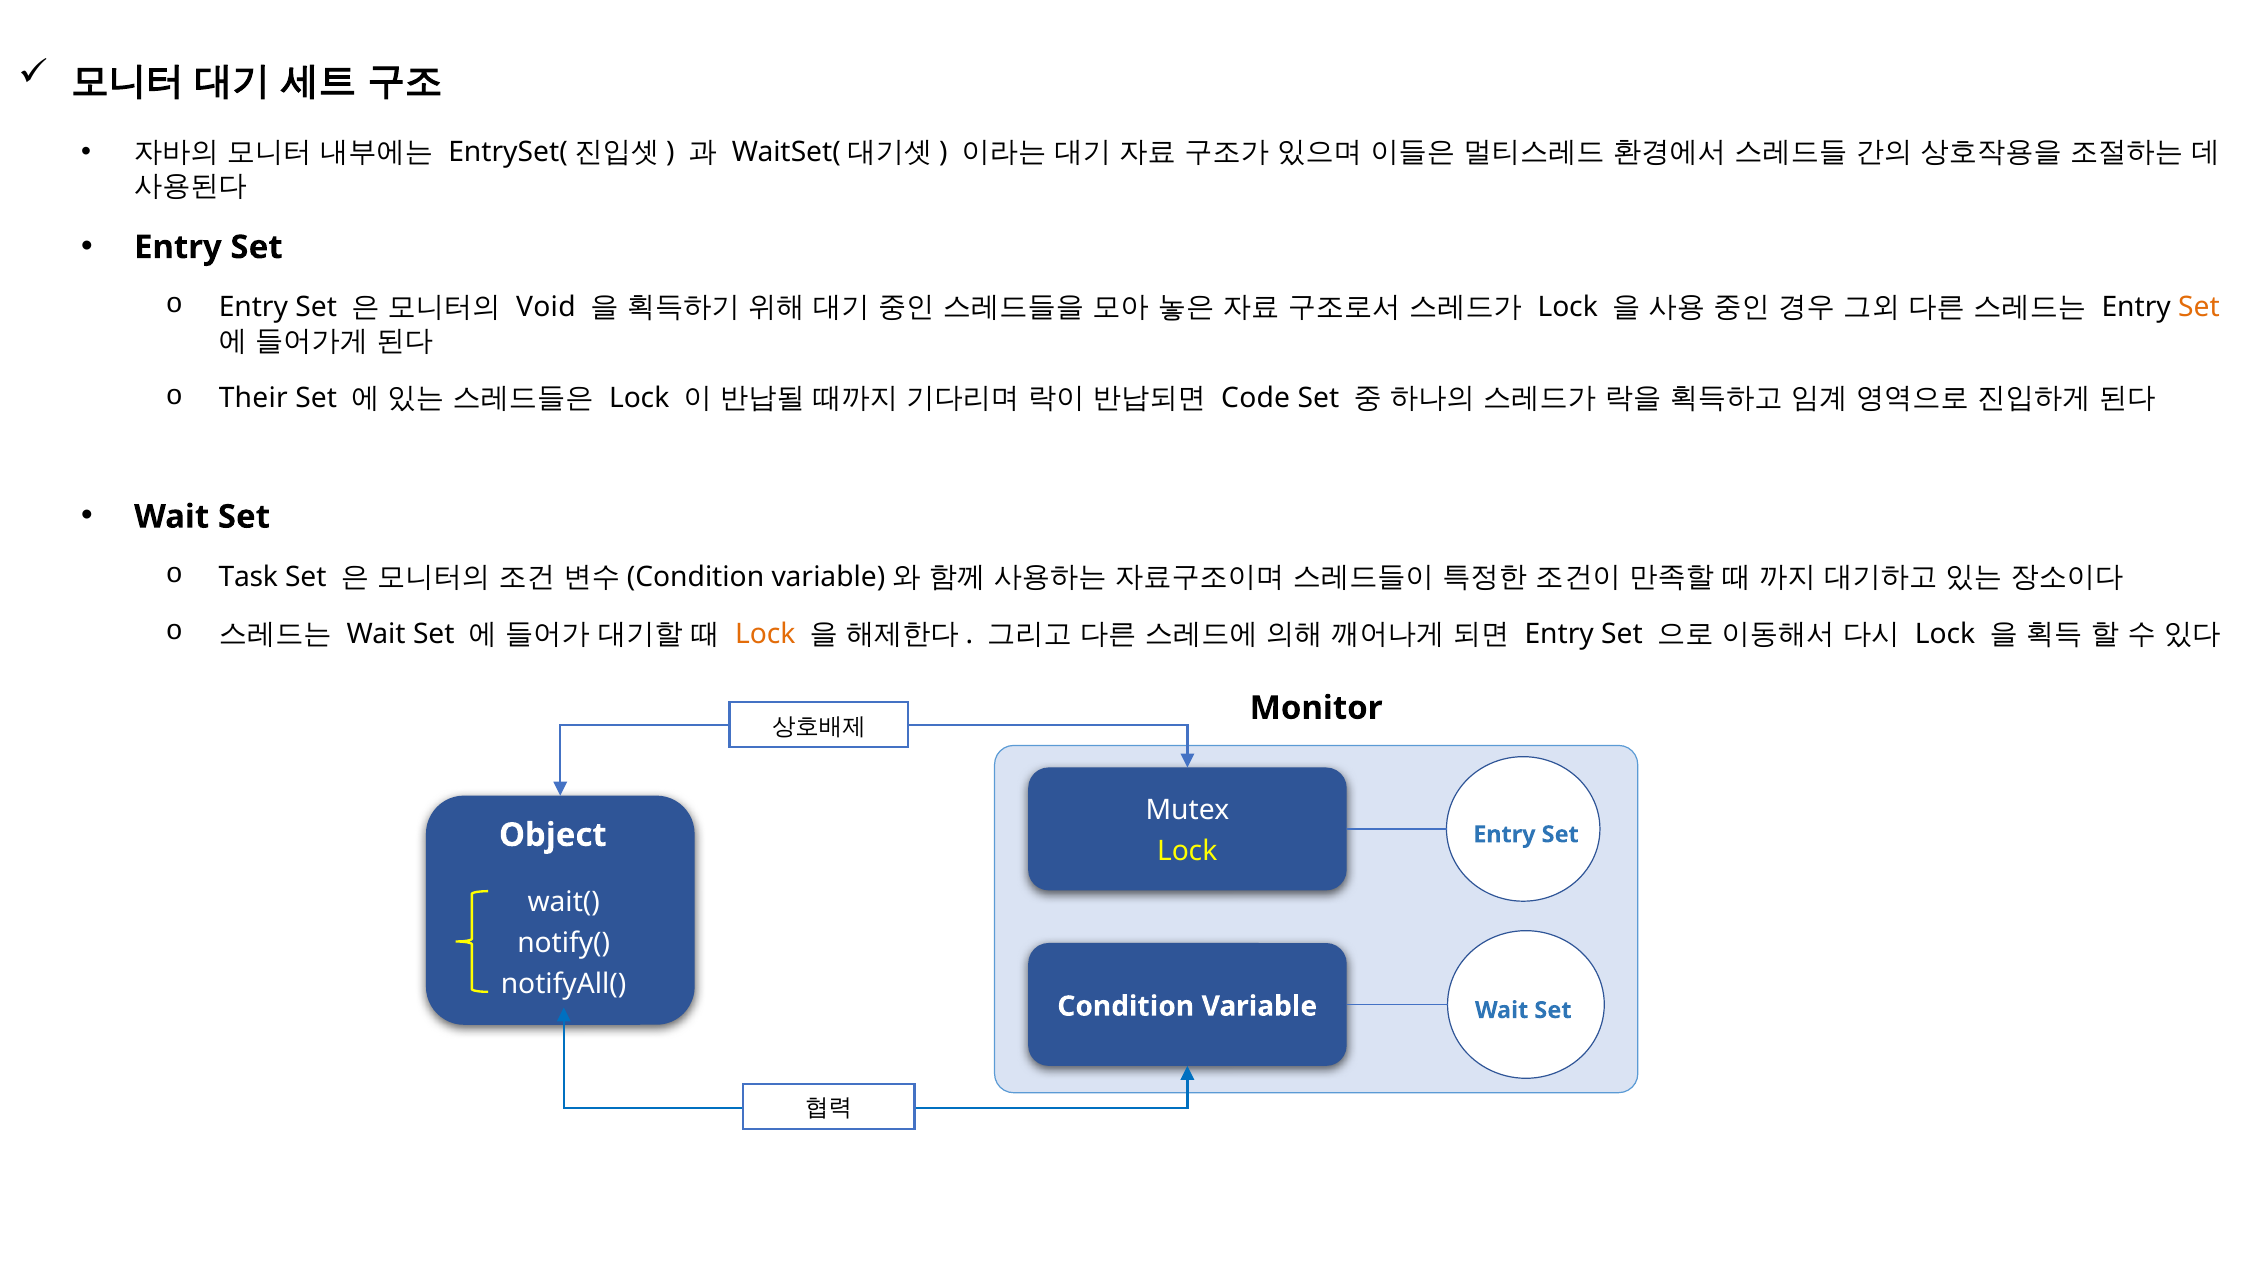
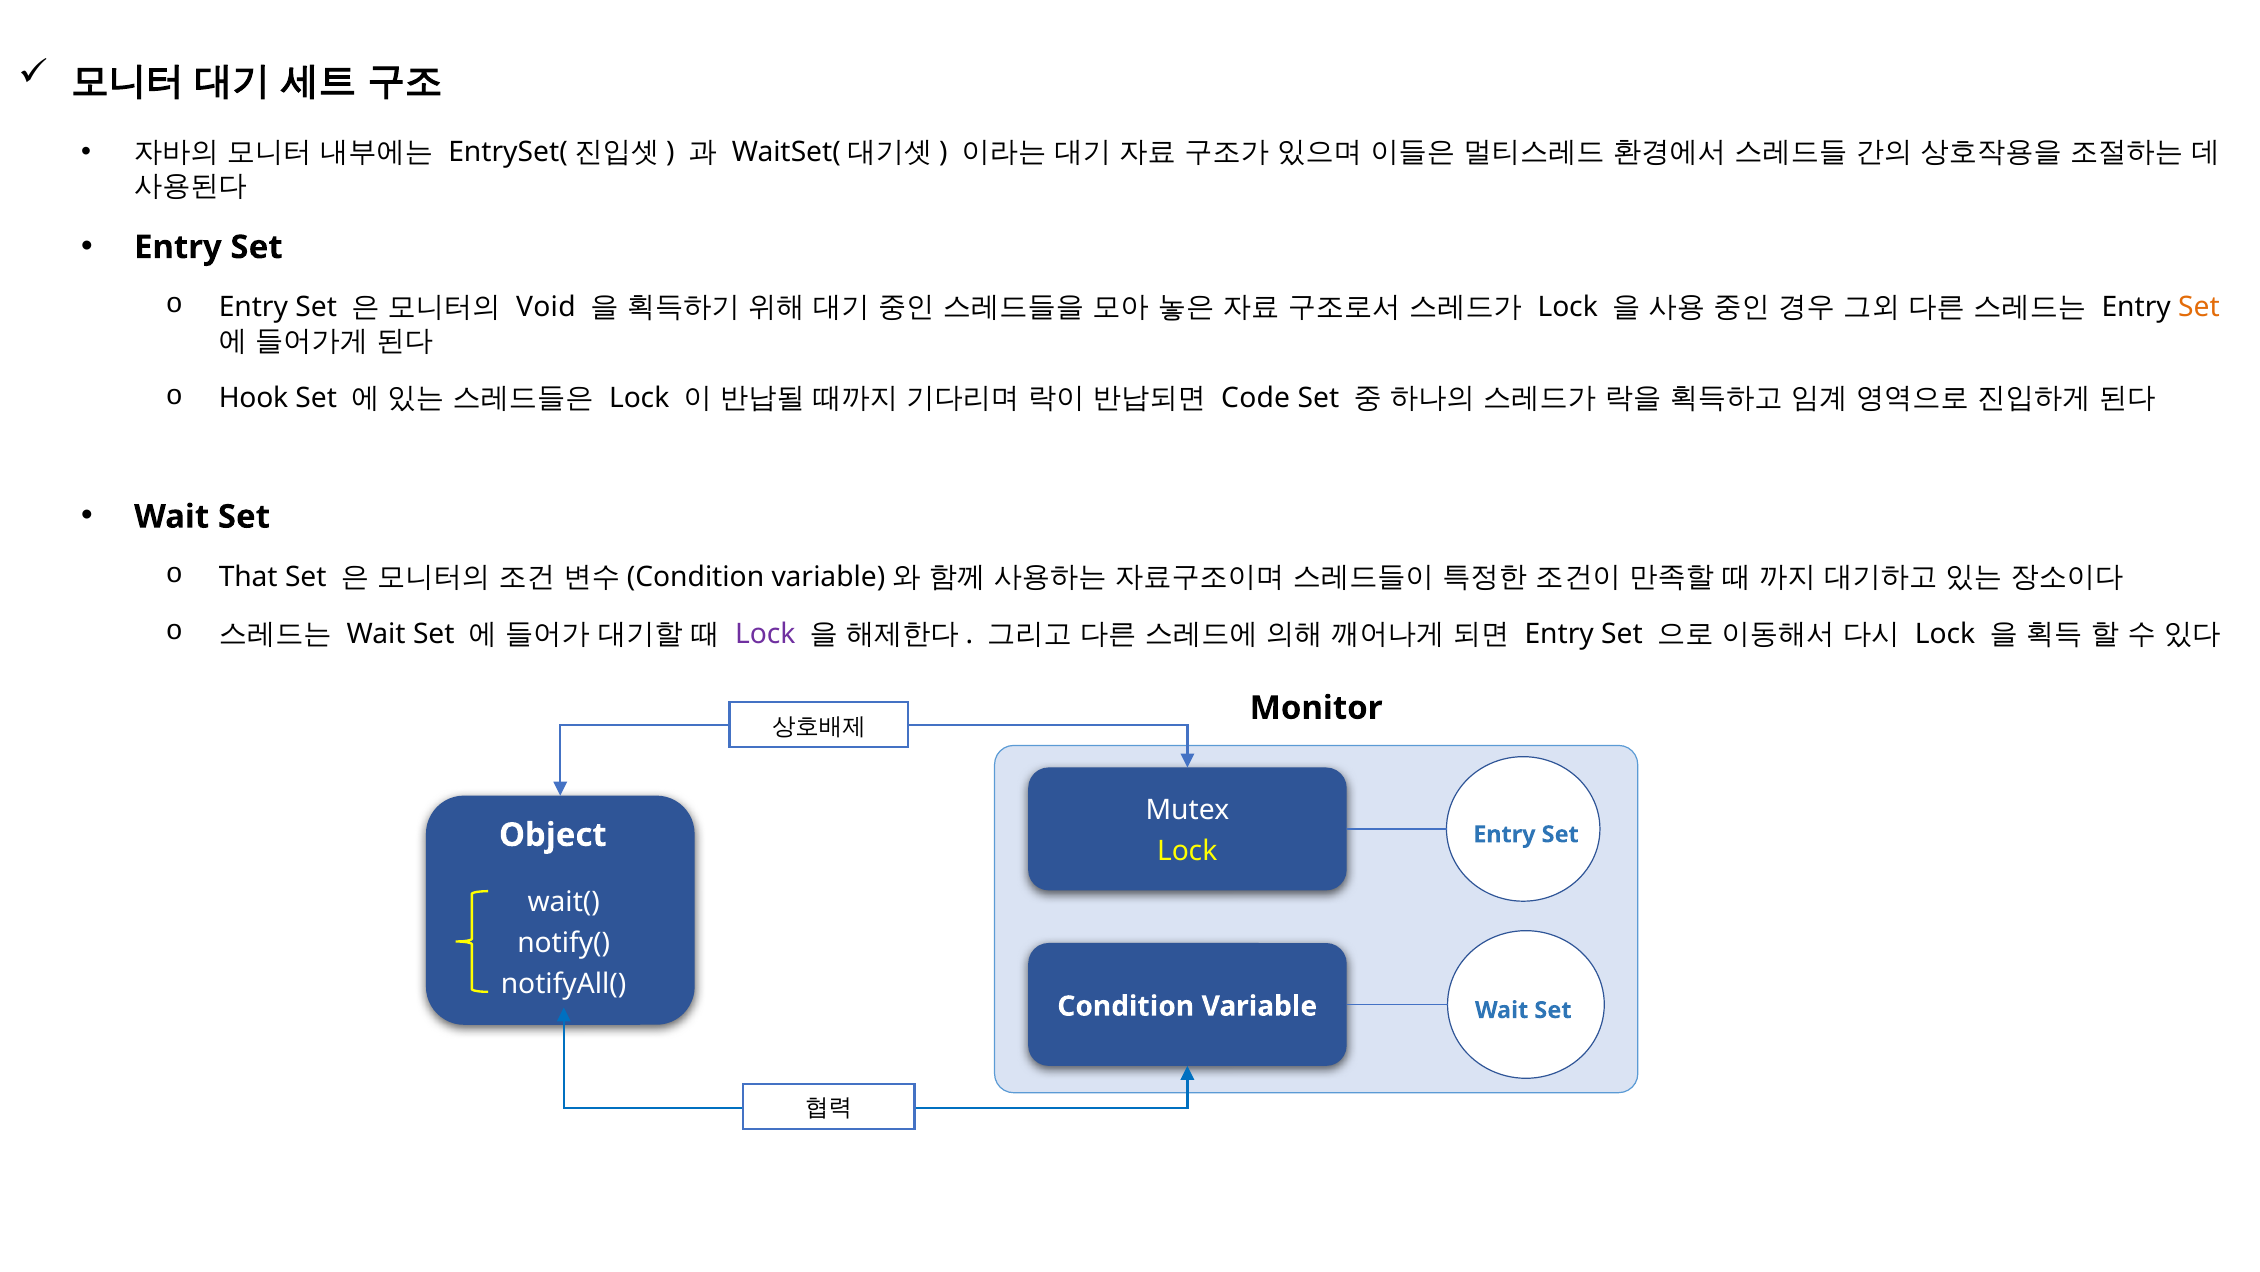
Their: Their -> Hook
Task: Task -> That
Lock at (765, 634) colour: orange -> purple
